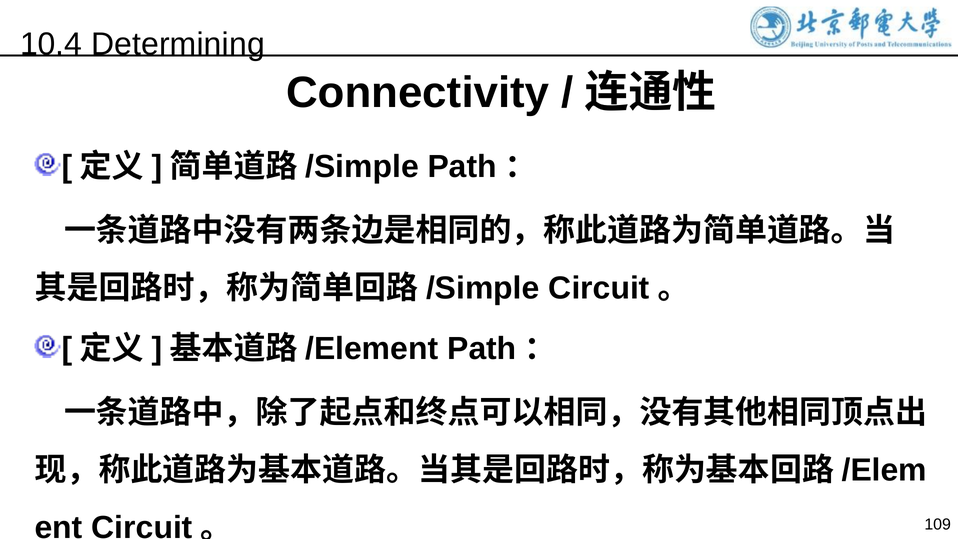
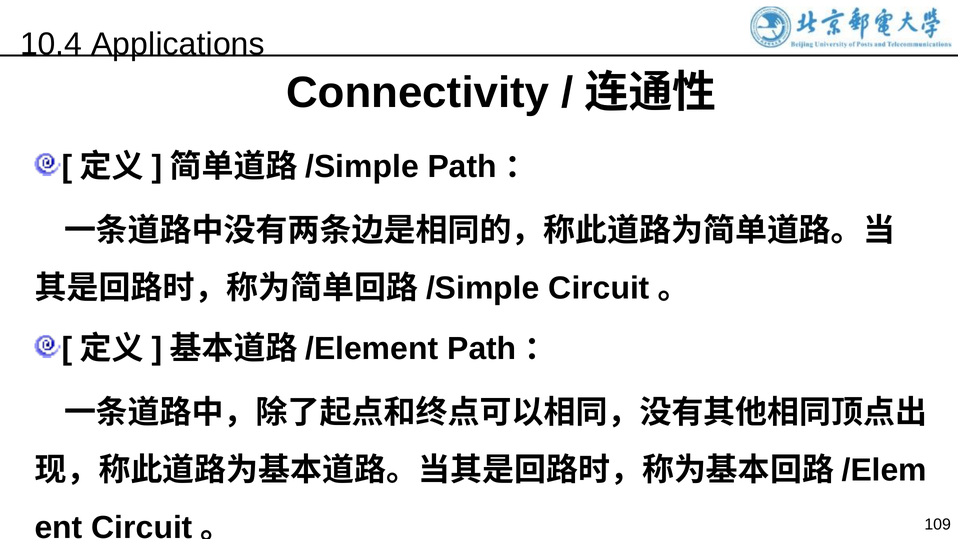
Determining: Determining -> Applications
